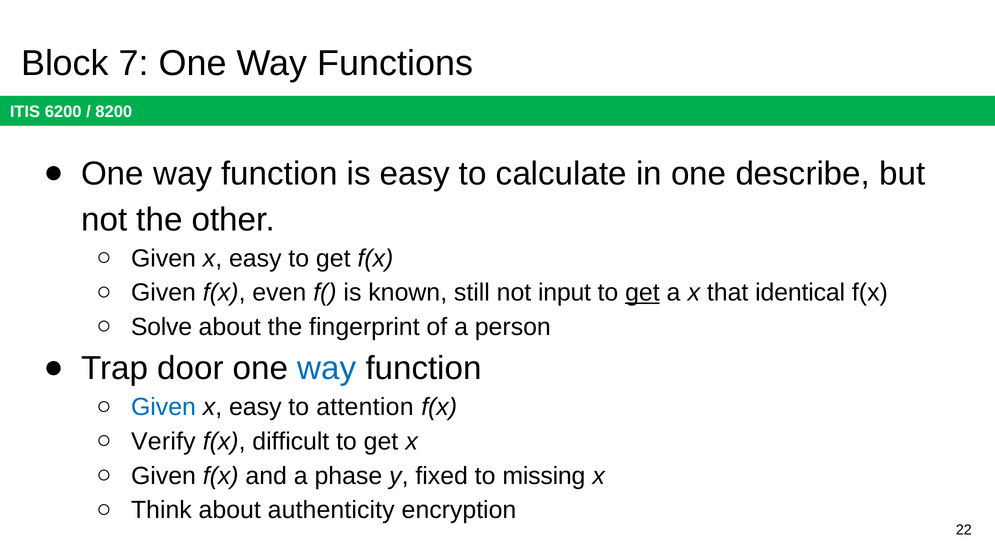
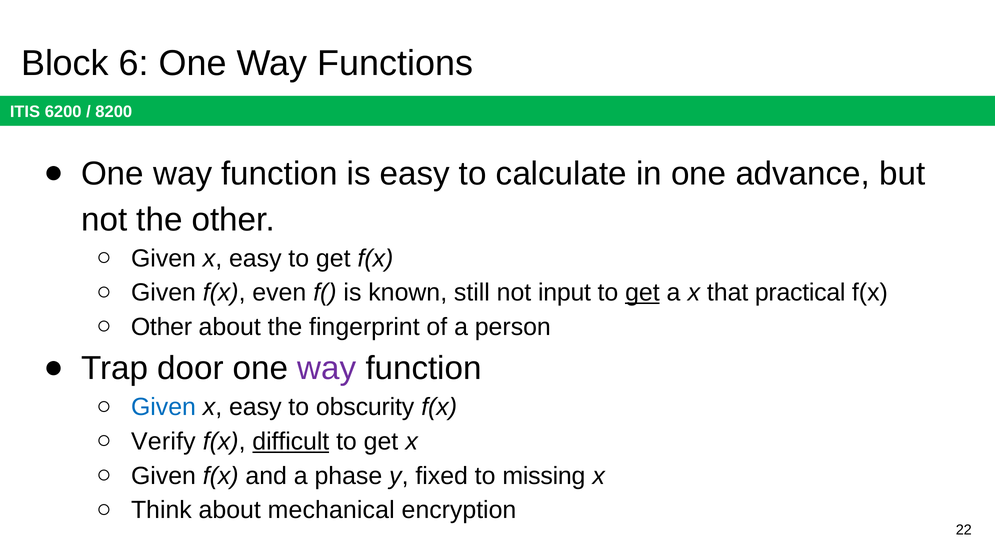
7: 7 -> 6
describe: describe -> advance
identical: identical -> practical
Solve at (161, 327): Solve -> Other
way at (327, 368) colour: blue -> purple
attention: attention -> obscurity
difficult underline: none -> present
authenticity: authenticity -> mechanical
